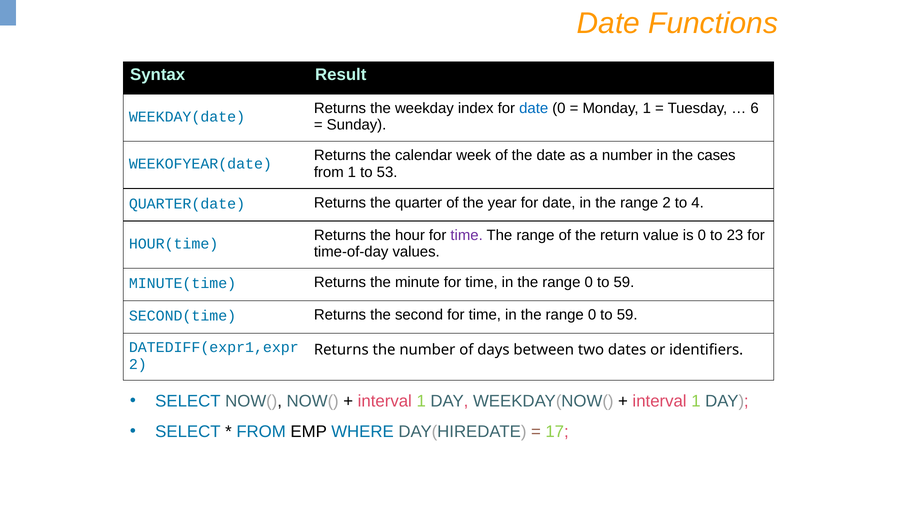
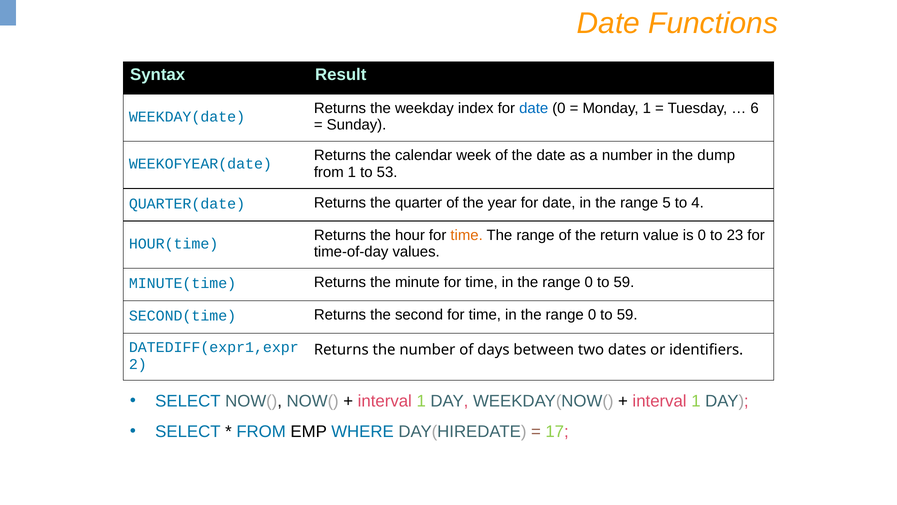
cases: cases -> dump
range 2: 2 -> 5
time at (467, 235) colour: purple -> orange
